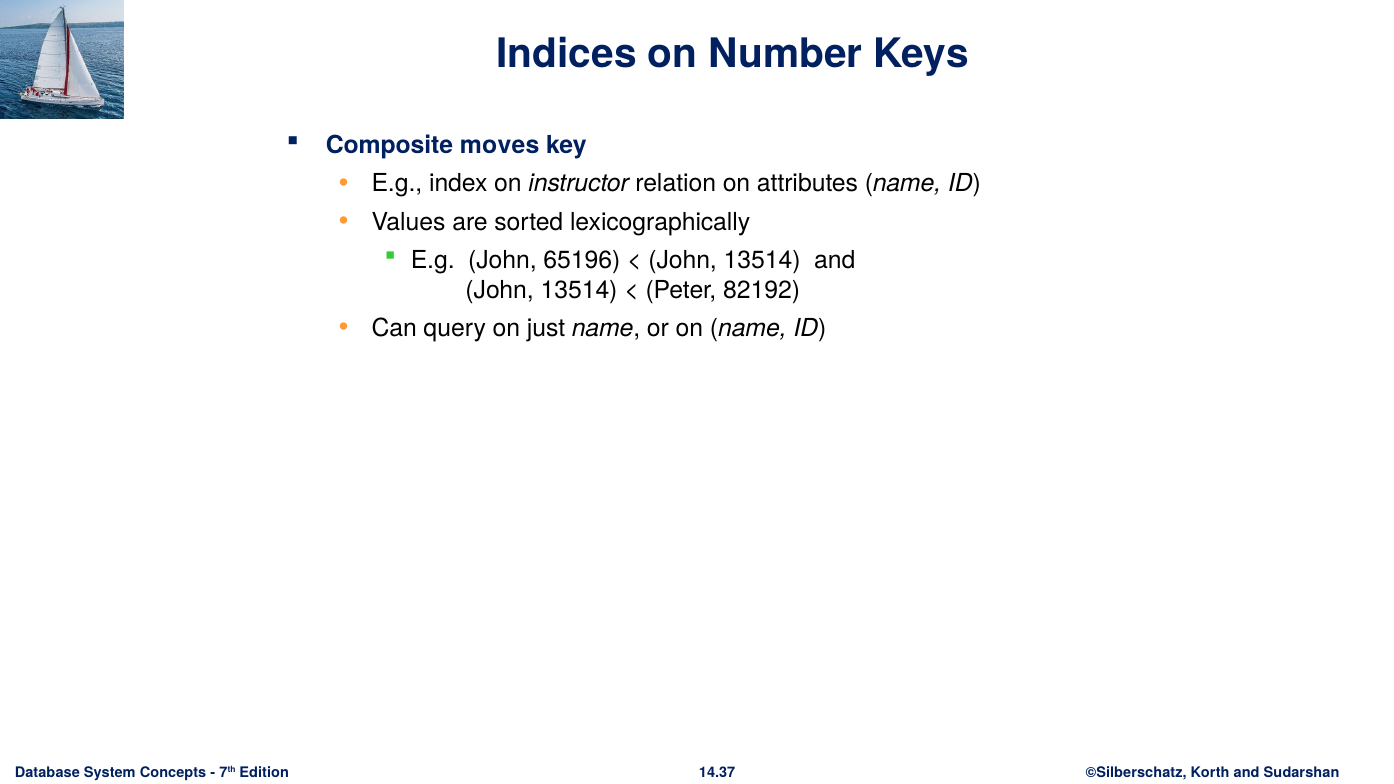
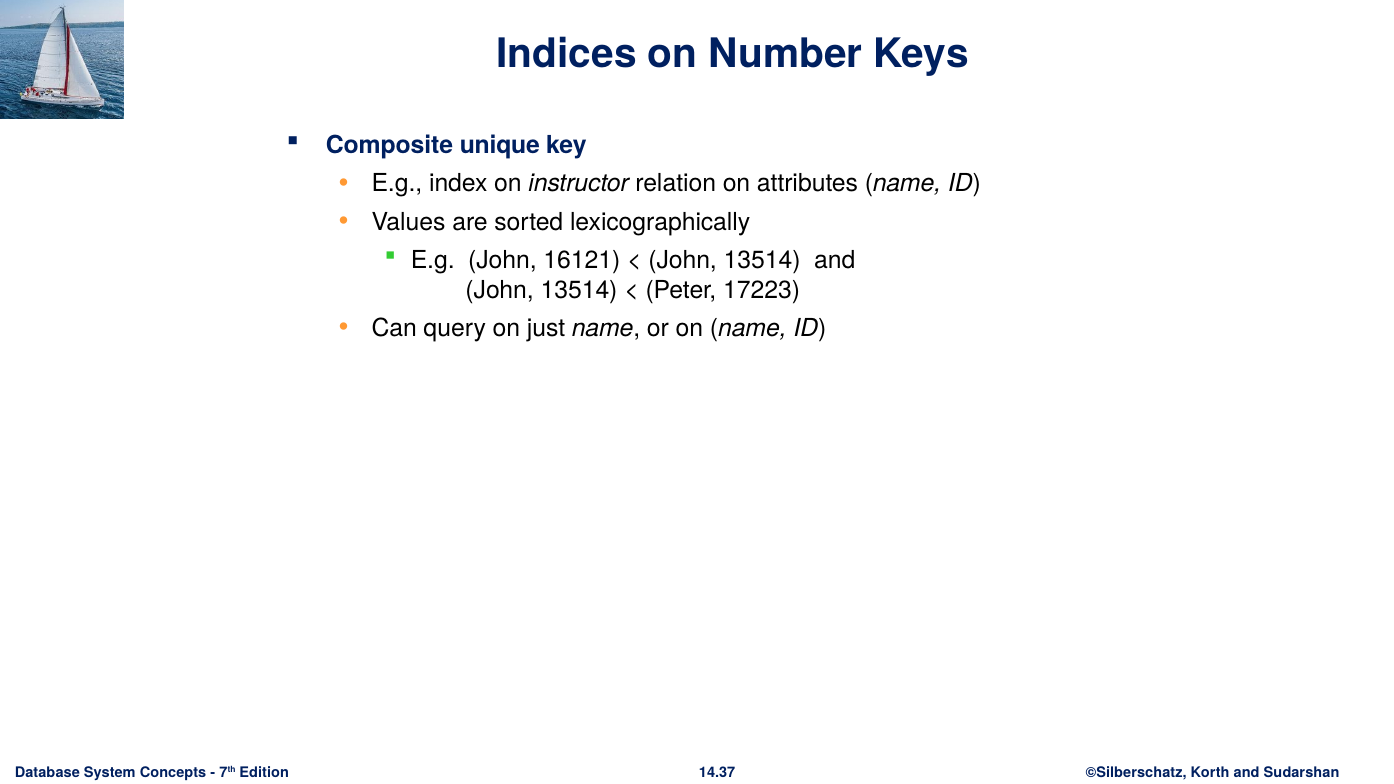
moves: moves -> unique
65196: 65196 -> 16121
82192: 82192 -> 17223
